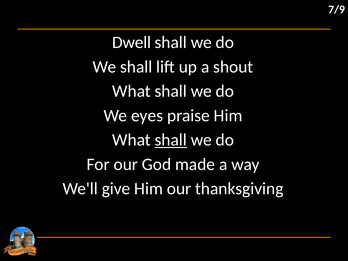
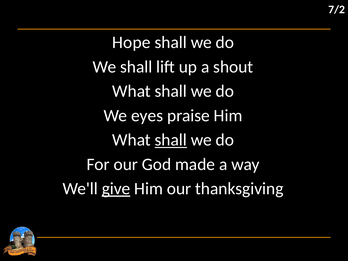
7/9: 7/9 -> 7/2
Dwell: Dwell -> Hope
give underline: none -> present
